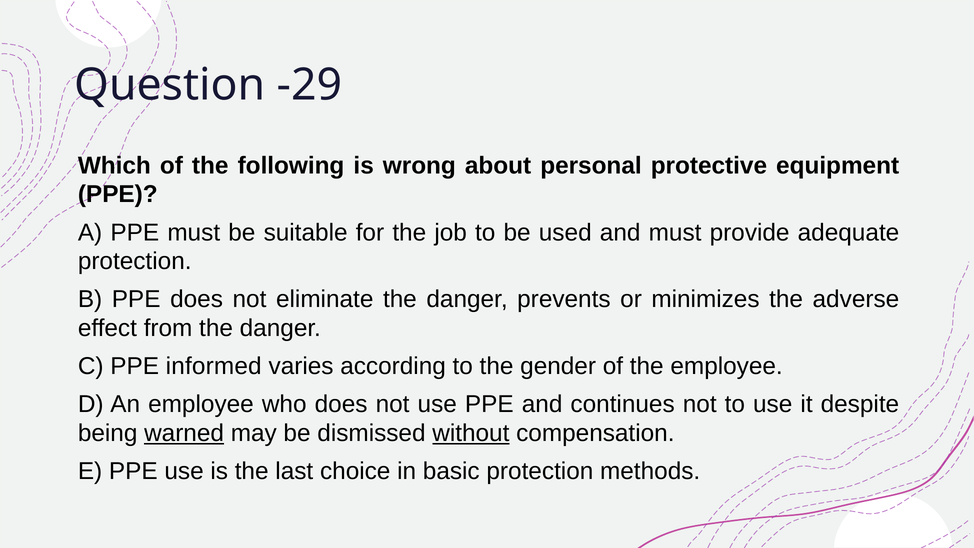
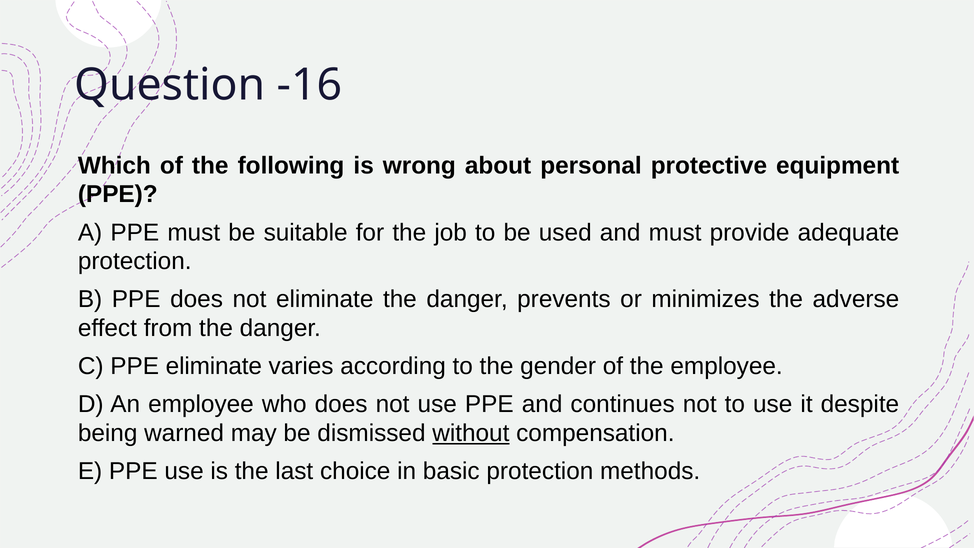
-29: -29 -> -16
PPE informed: informed -> eliminate
warned underline: present -> none
